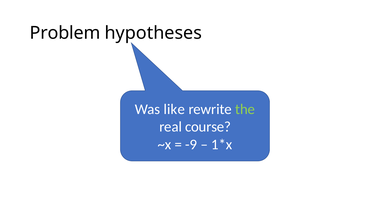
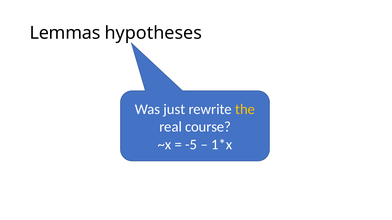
Problem: Problem -> Lemmas
like: like -> just
the colour: light green -> yellow
-9: -9 -> -5
